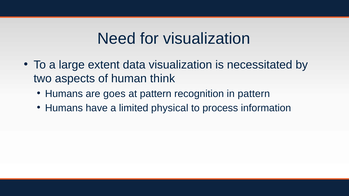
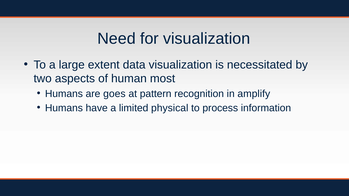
think: think -> most
in pattern: pattern -> amplify
